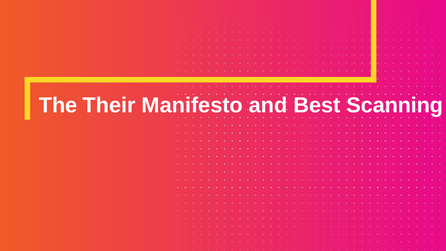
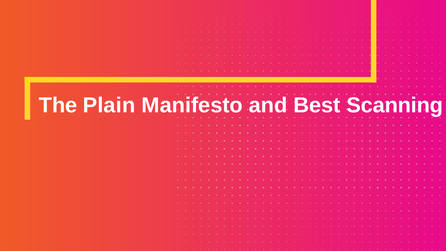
Their: Their -> Plain
